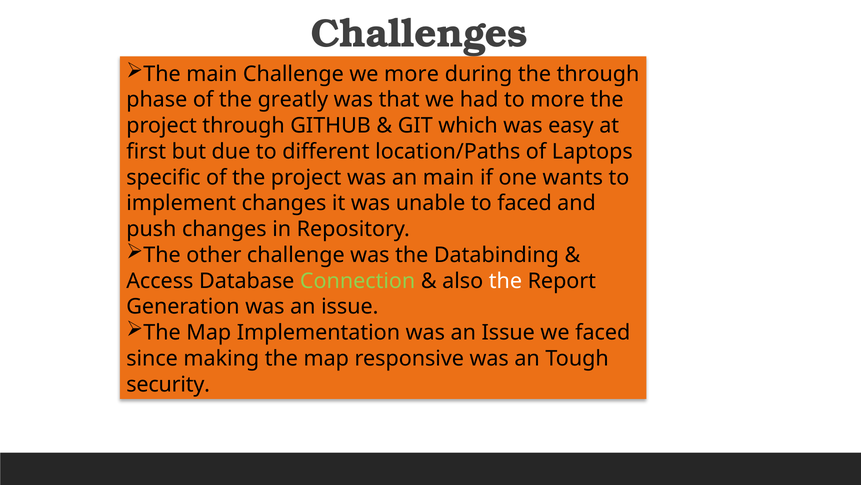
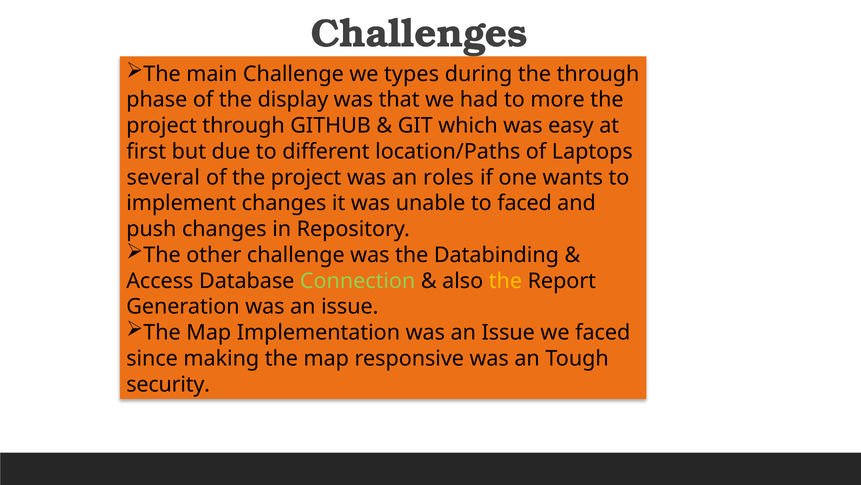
we more: more -> types
greatly: greatly -> display
specific: specific -> several
an main: main -> roles
the at (505, 281) colour: white -> yellow
